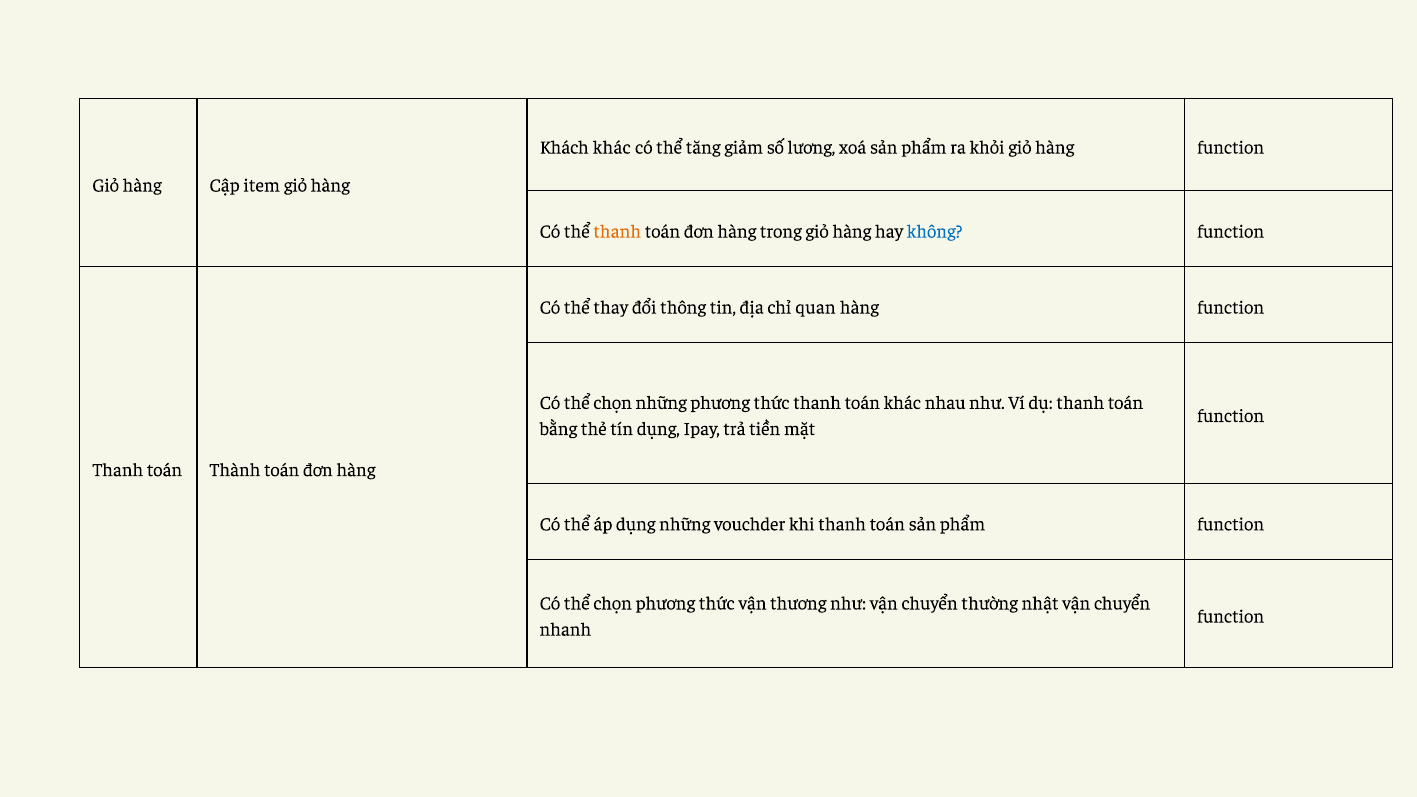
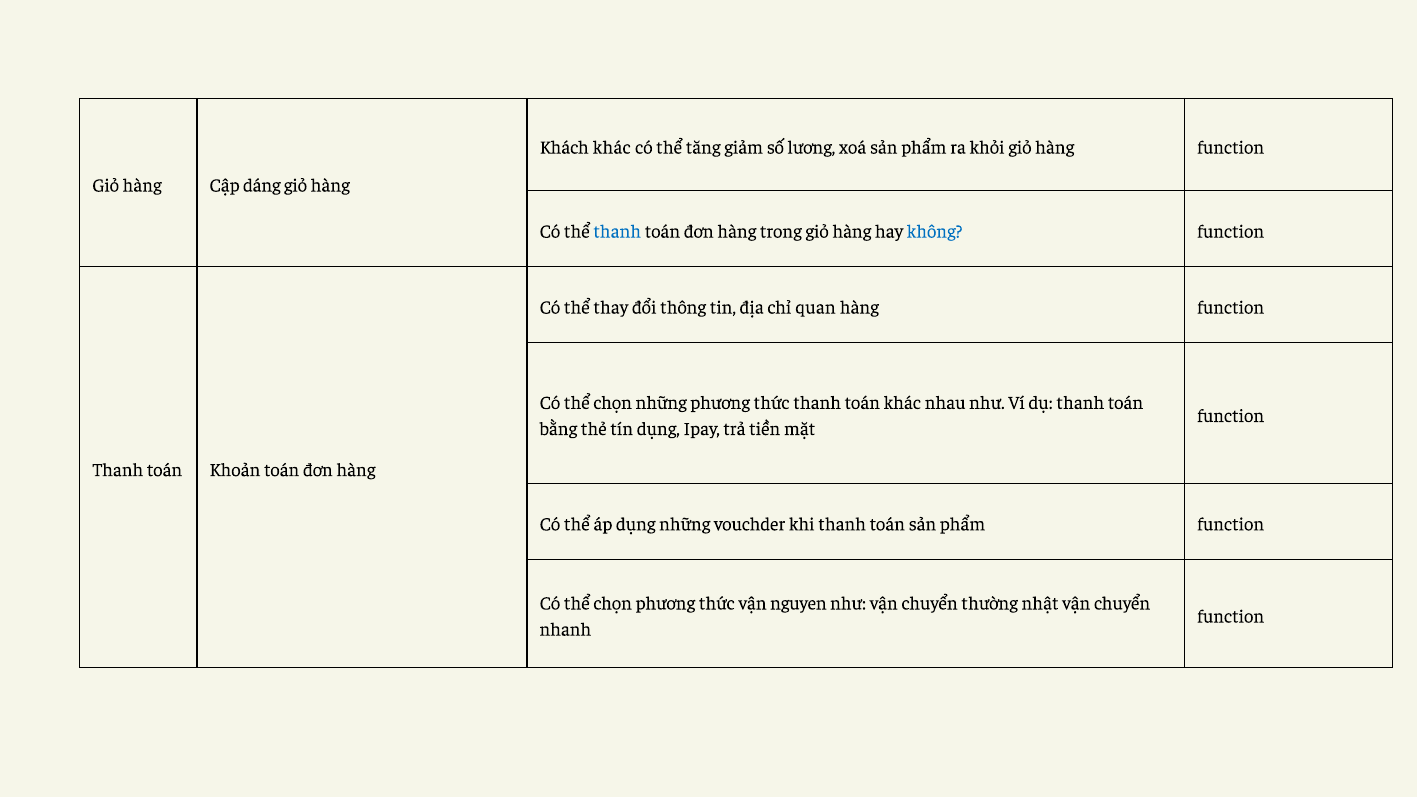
item: item -> dáng
thanh at (617, 232) colour: orange -> blue
Thành: Thành -> Khoản
thương: thương -> nguyen
